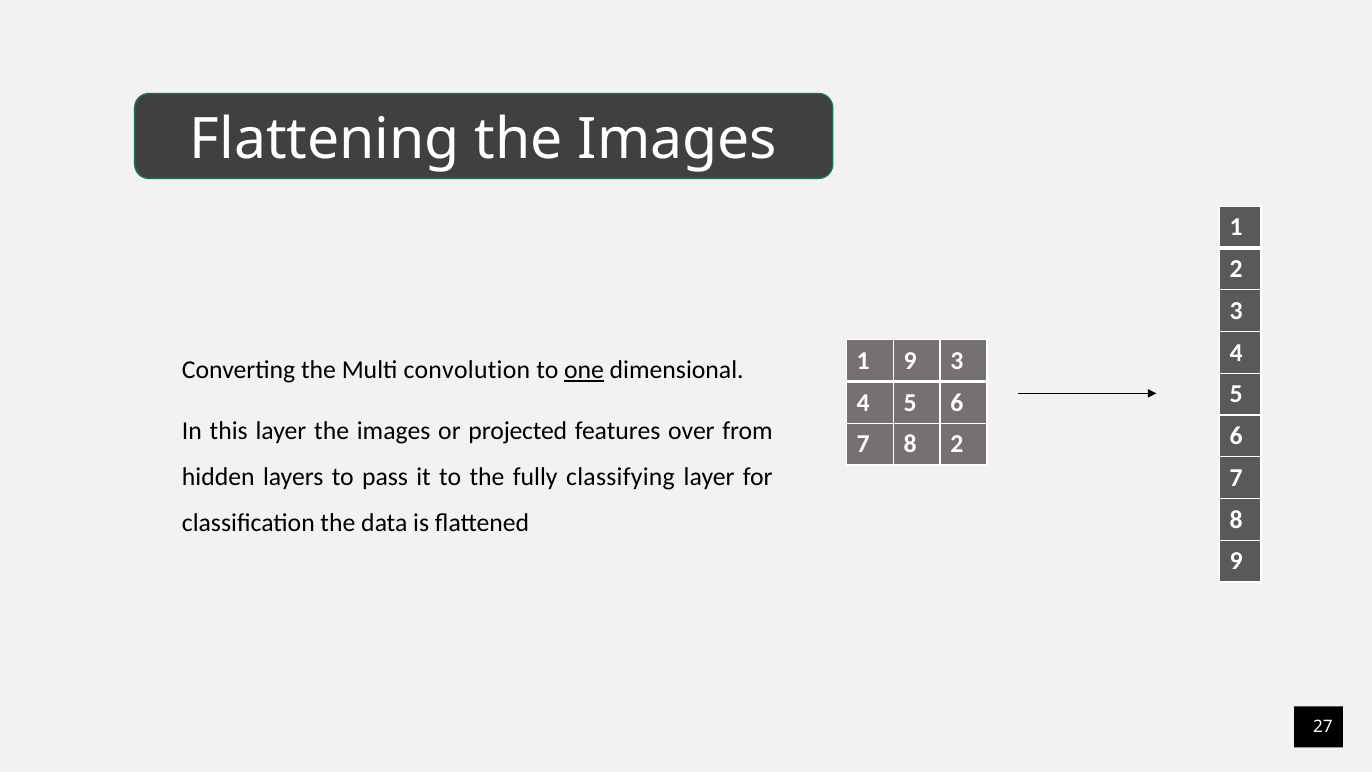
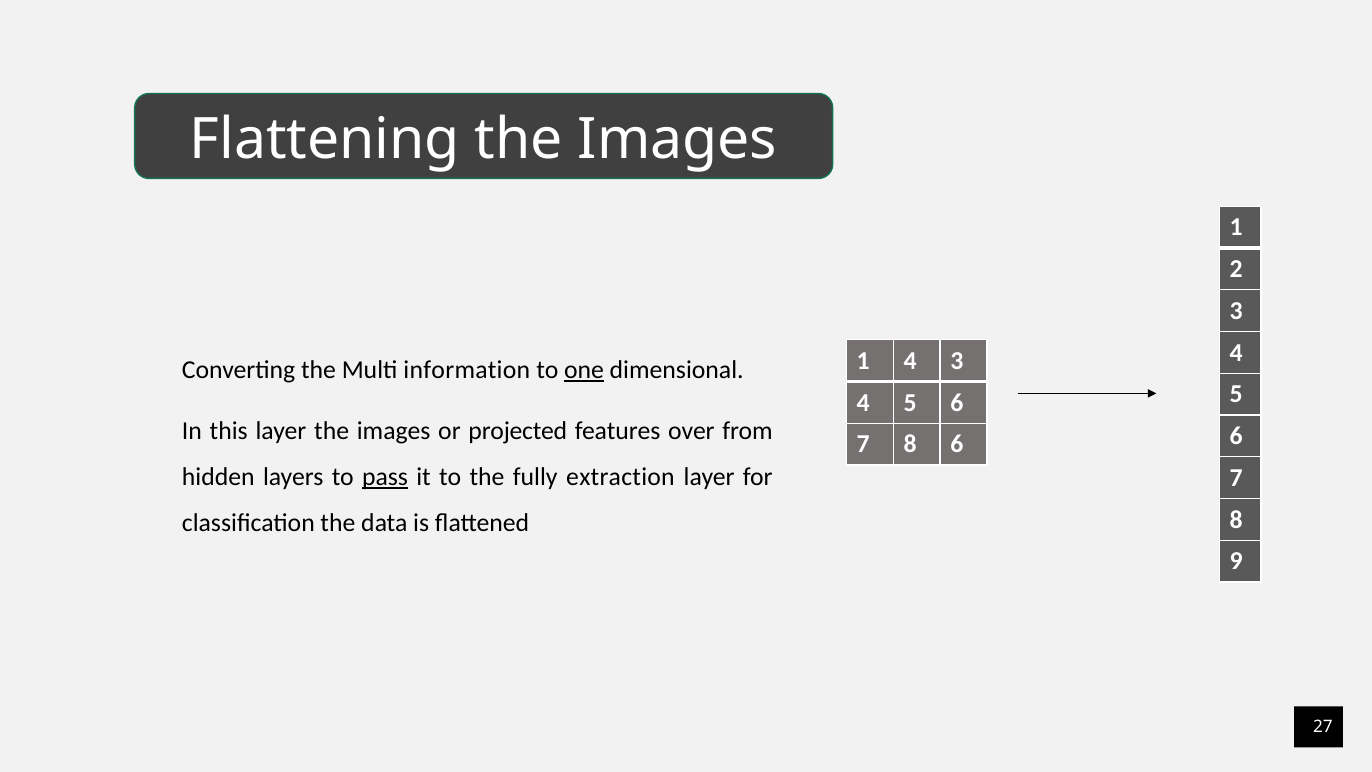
1 9: 9 -> 4
convolution: convolution -> information
8 2: 2 -> 6
pass underline: none -> present
classifying: classifying -> extraction
